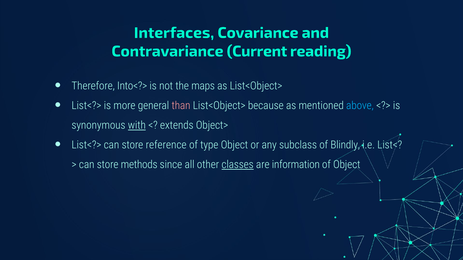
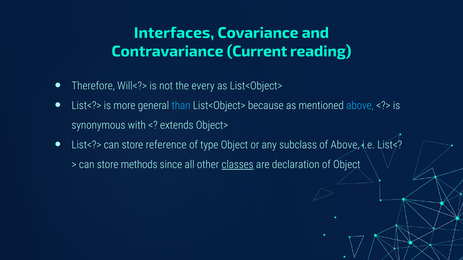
Into<?>: Into<?> -> Will<?>
maps: maps -> every
than colour: pink -> light blue
with underline: present -> none
of Blindly: Blindly -> Above
information: information -> declaration
